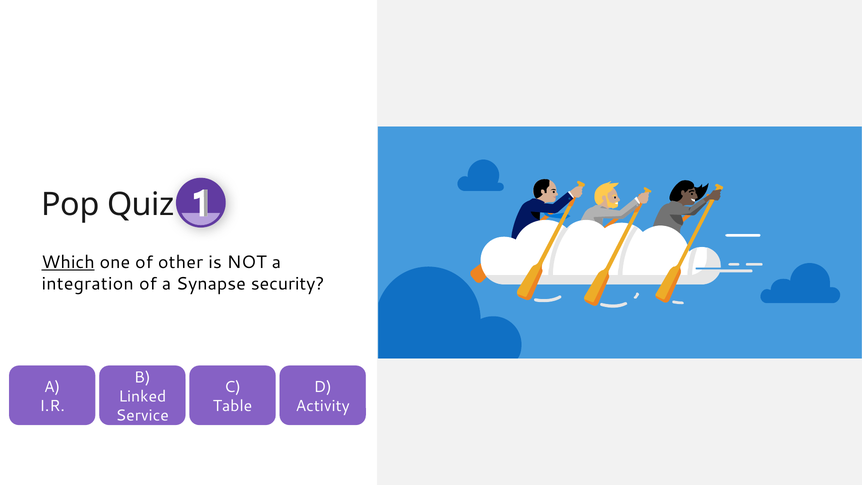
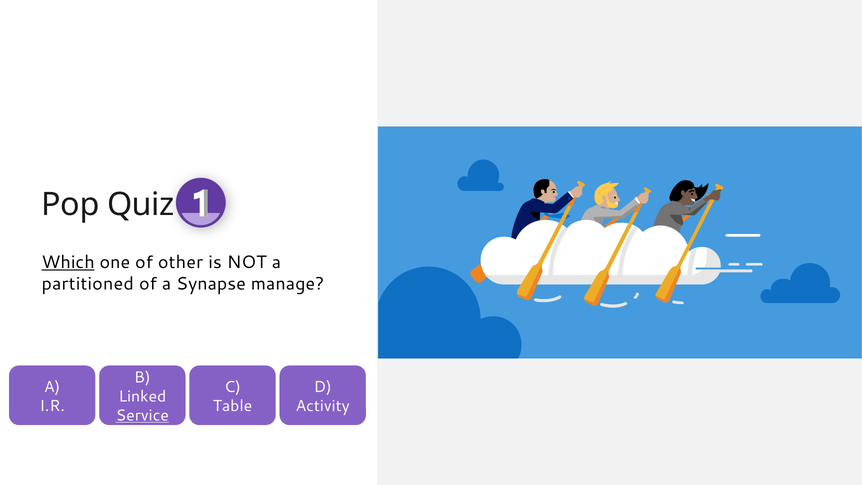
integration: integration -> partitioned
security: security -> manage
Service underline: none -> present
